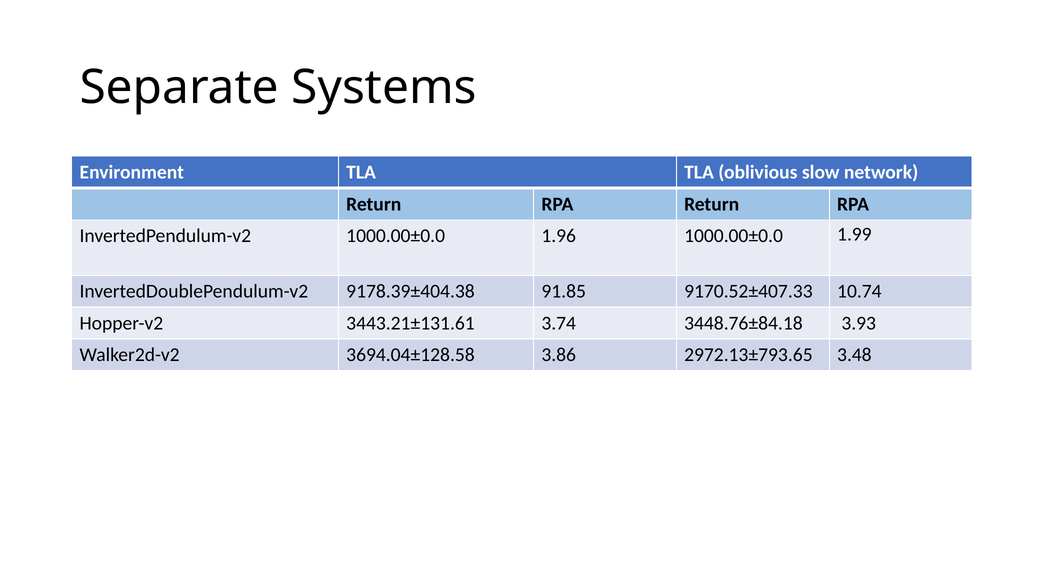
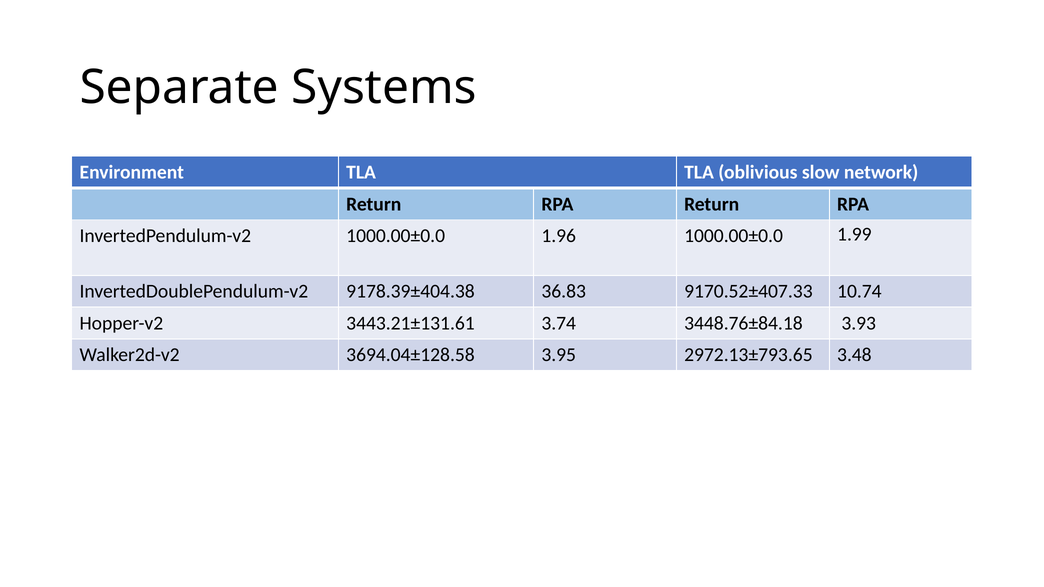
91.85: 91.85 -> 36.83
3.86: 3.86 -> 3.95
